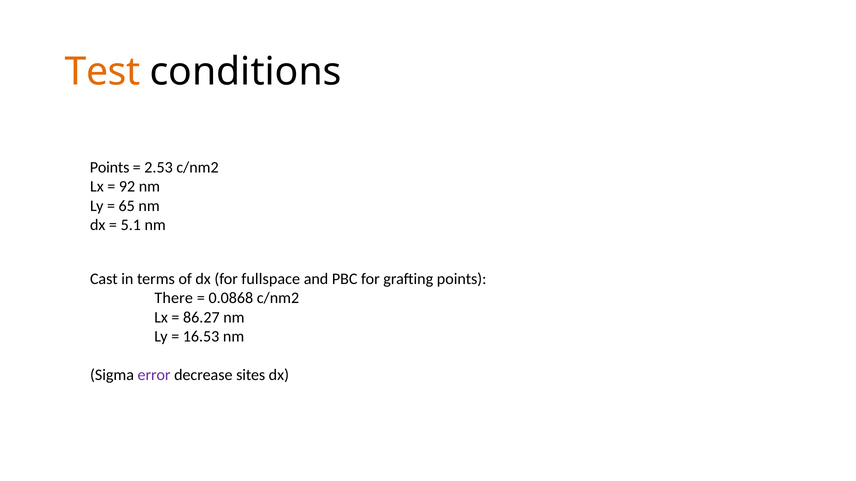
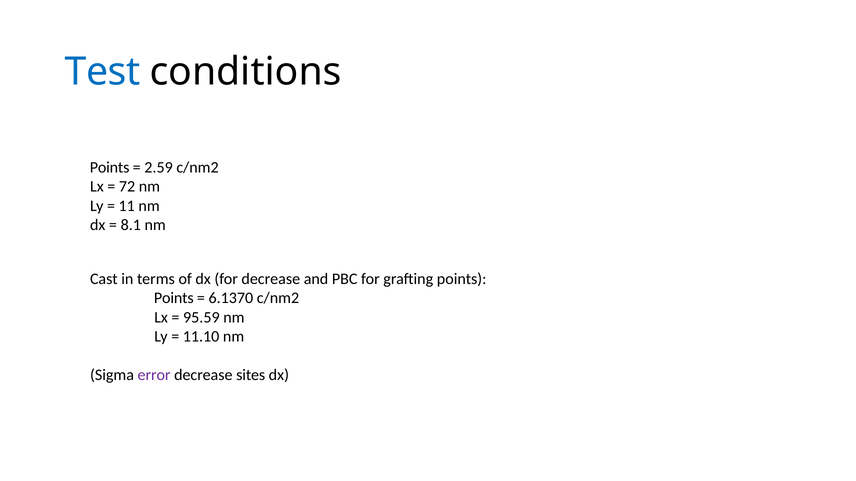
Test colour: orange -> blue
2.53: 2.53 -> 2.59
92: 92 -> 72
65: 65 -> 11
5.1: 5.1 -> 8.1
for fullspace: fullspace -> decrease
There at (174, 298): There -> Points
0.0868: 0.0868 -> 6.1370
86.27: 86.27 -> 95.59
16.53: 16.53 -> 11.10
